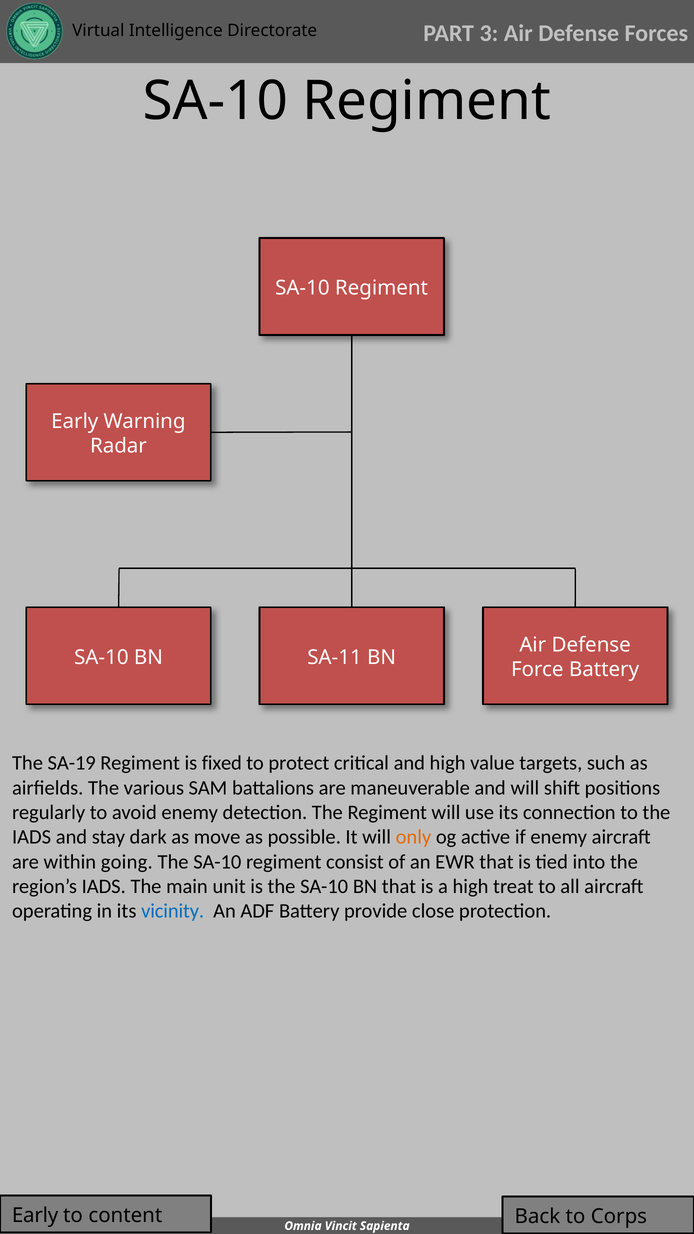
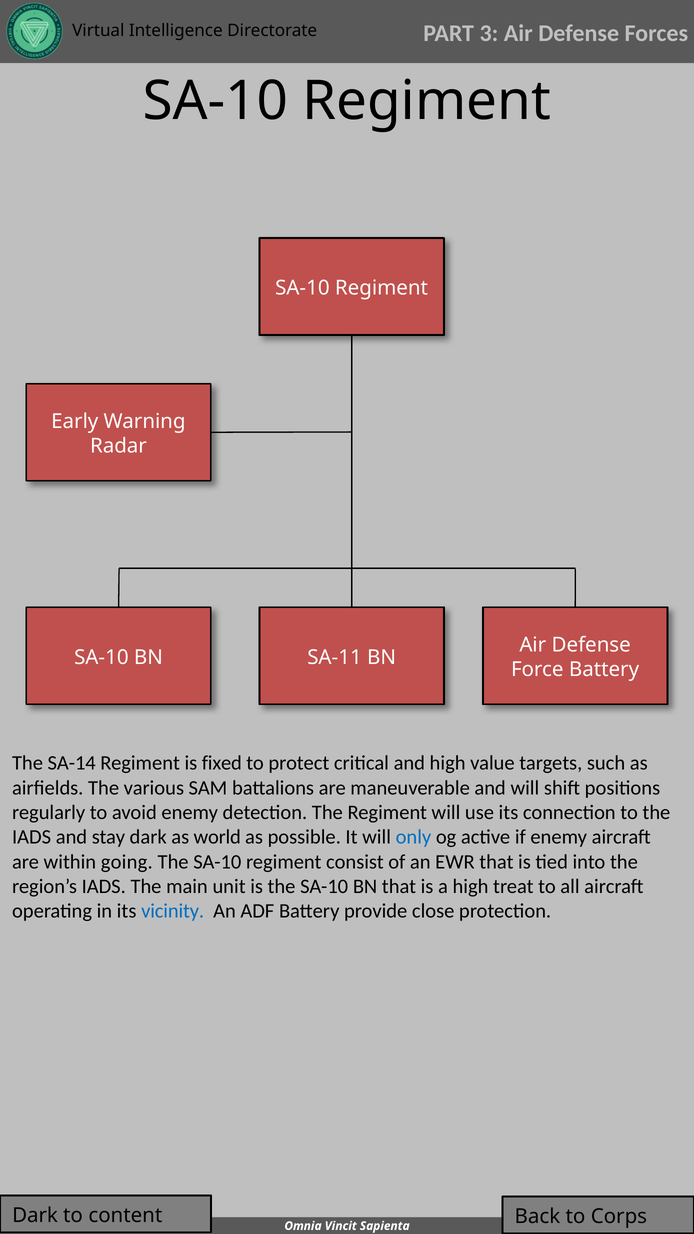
SA-19: SA-19 -> SA-14
move: move -> world
only colour: orange -> blue
Early at (35, 1215): Early -> Dark
